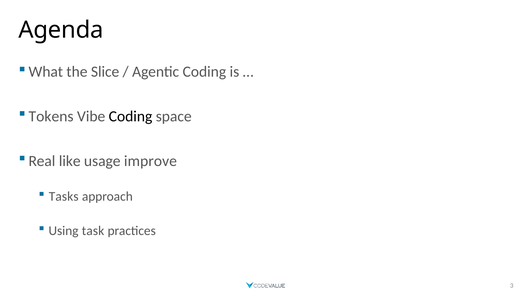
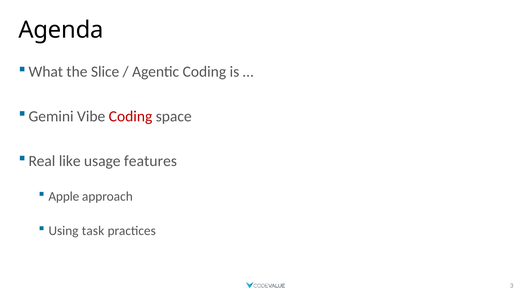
Tokens: Tokens -> Gemini
Coding at (131, 117) colour: black -> red
improve: improve -> features
Tasks: Tasks -> Apple
